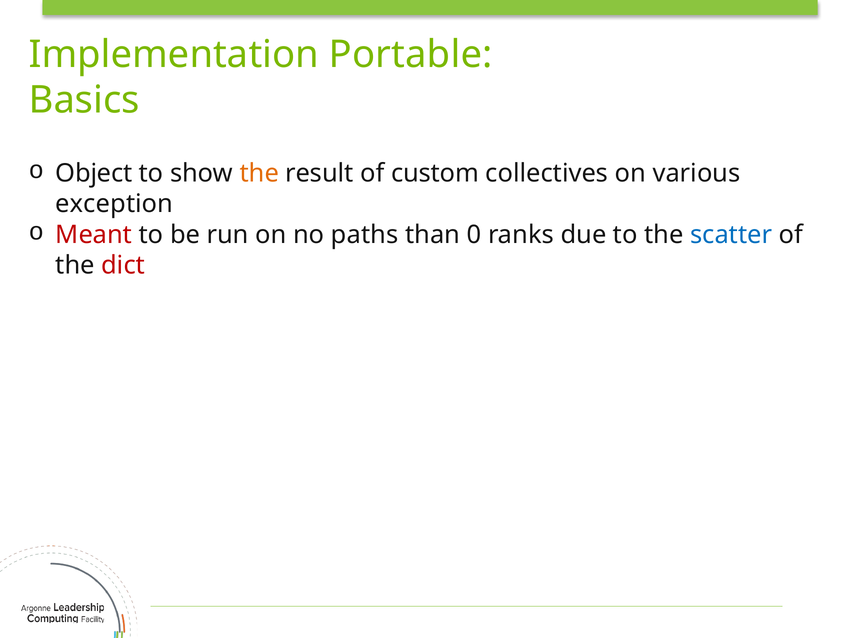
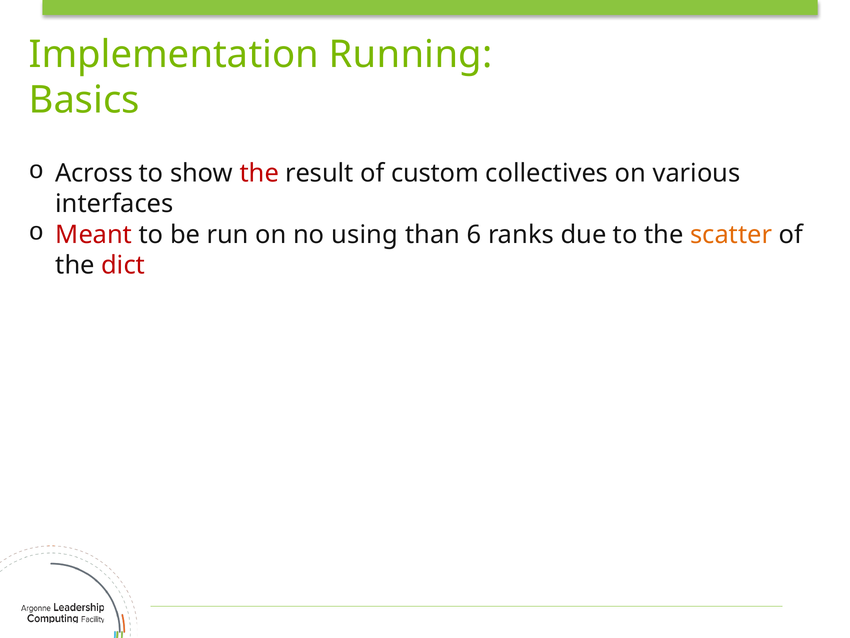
Portable: Portable -> Running
Object: Object -> Across
the at (259, 173) colour: orange -> red
exception: exception -> interfaces
paths: paths -> using
0: 0 -> 6
scatter colour: blue -> orange
